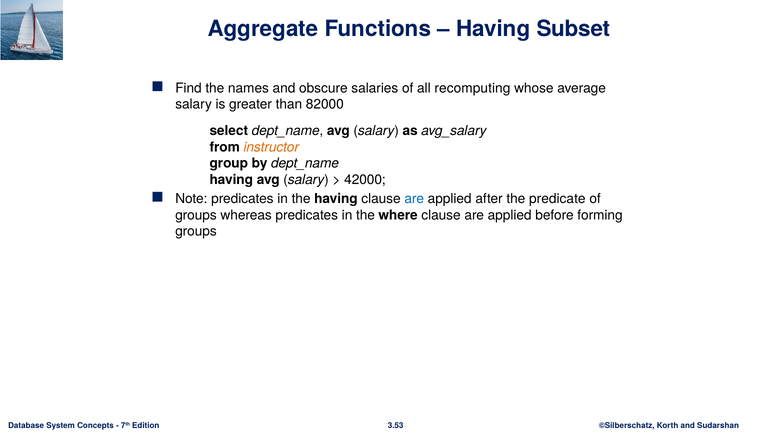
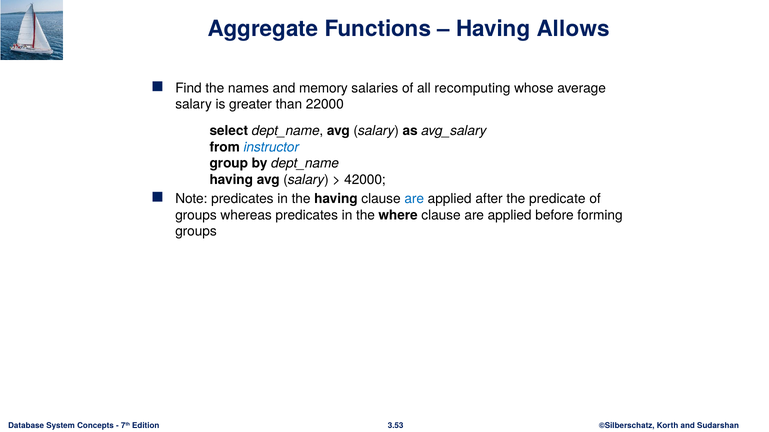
Subset: Subset -> Allows
obscure: obscure -> memory
82000: 82000 -> 22000
instructor colour: orange -> blue
